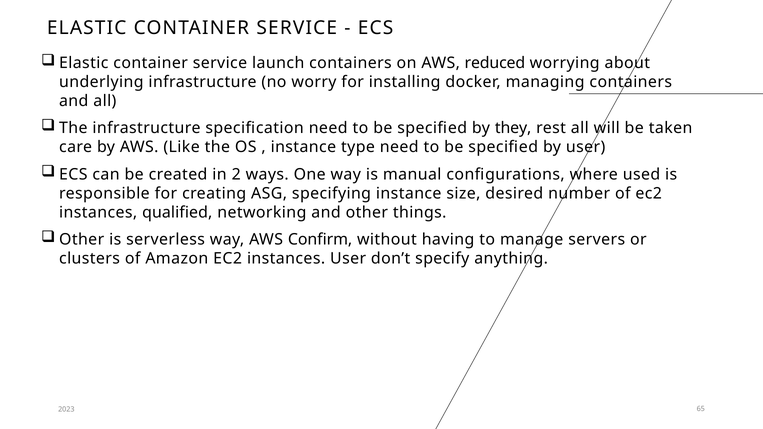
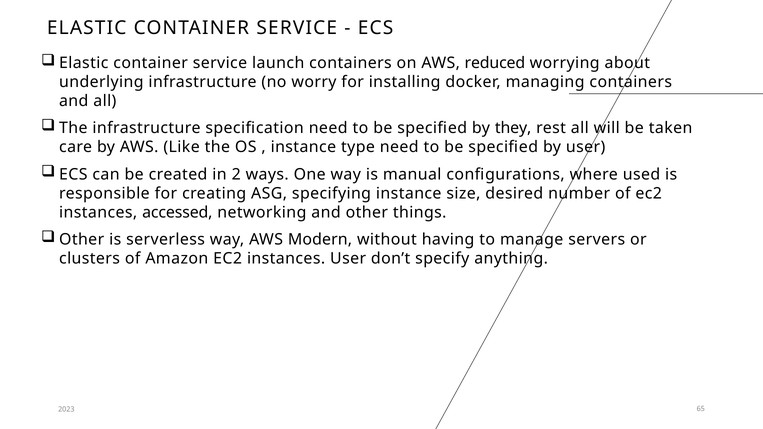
qualified: qualified -> accessed
Confirm: Confirm -> Modern
